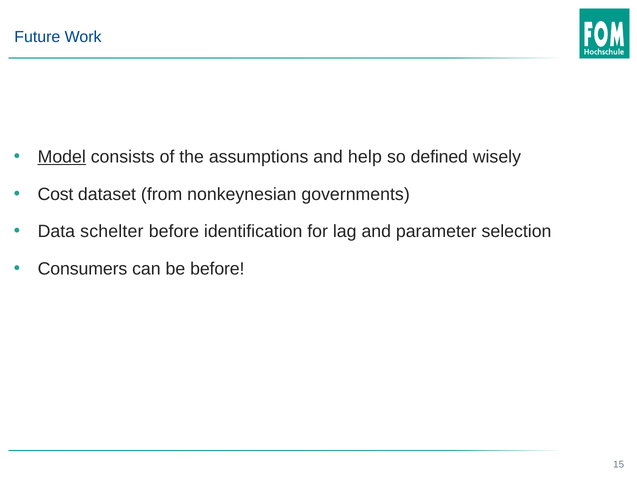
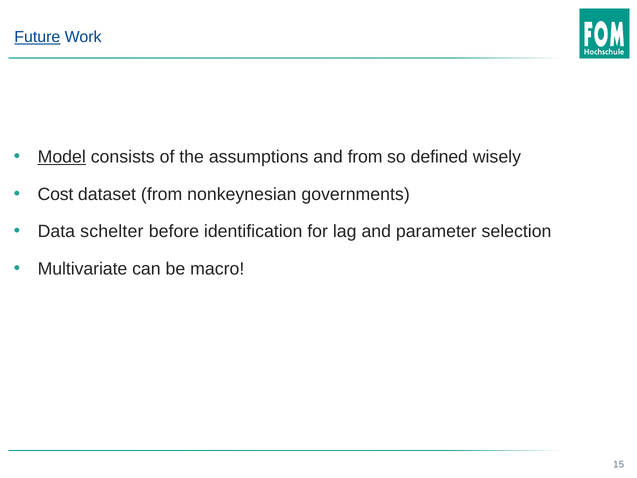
Future underline: none -> present
and help: help -> from
Consumers: Consumers -> Multivariate
be before: before -> macro
